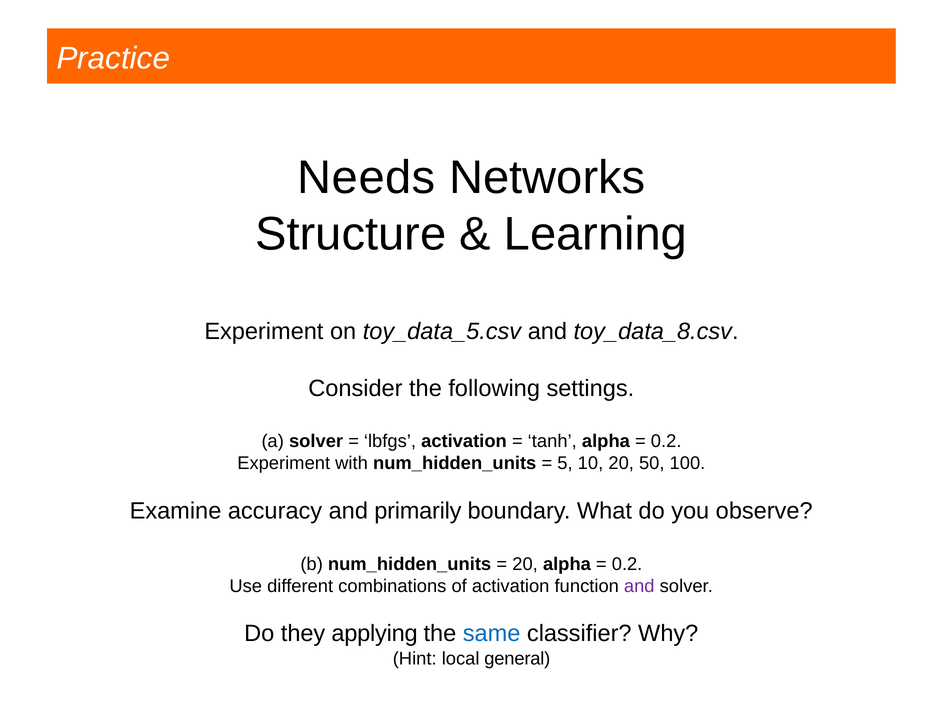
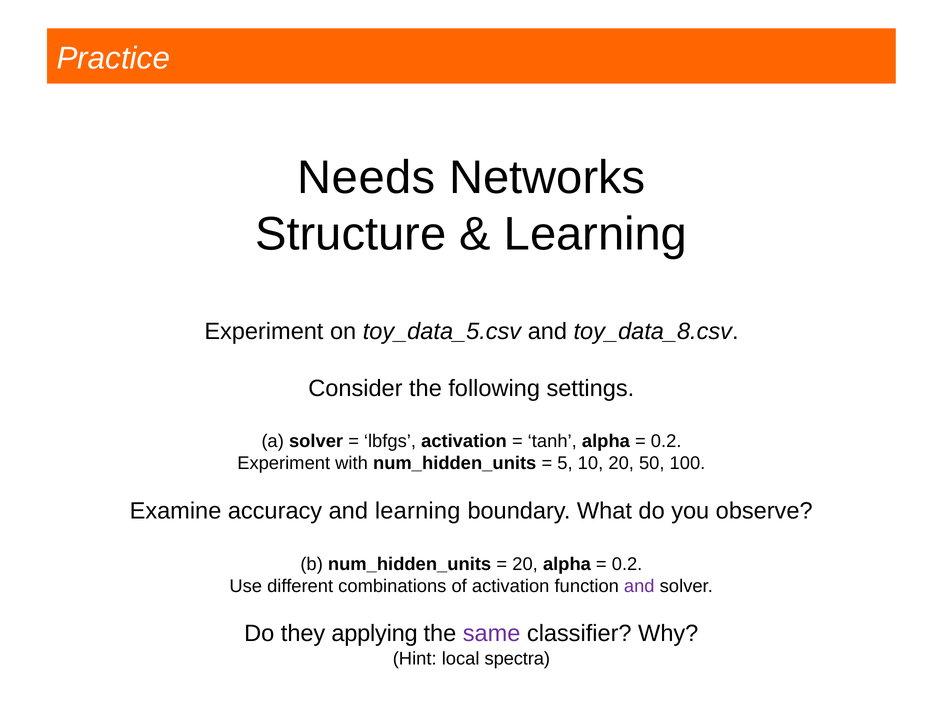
and primarily: primarily -> learning
same colour: blue -> purple
general: general -> spectra
